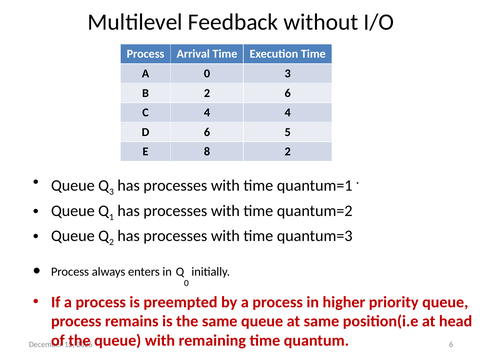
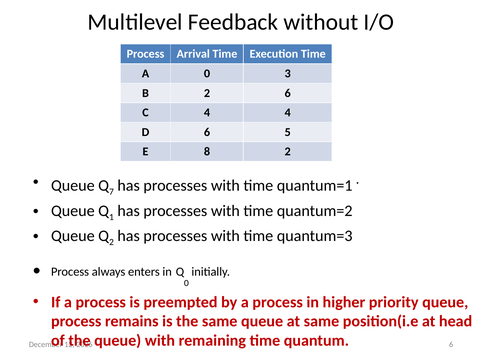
3 at (111, 192): 3 -> 7
